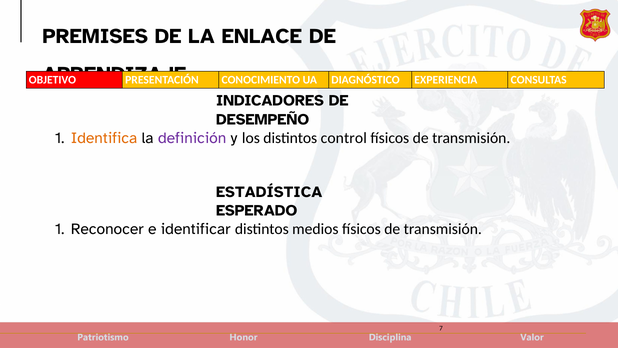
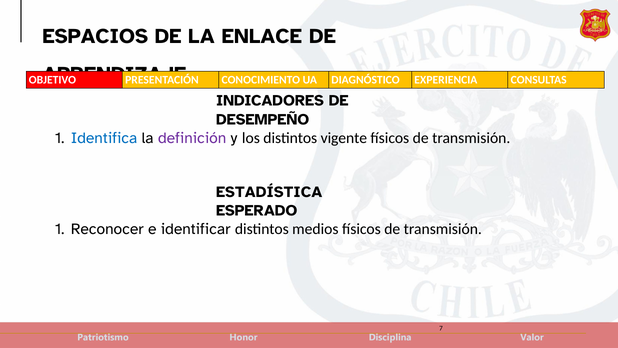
PREMISES: PREMISES -> ESPACIOS
Identifica colour: orange -> blue
control: control -> vigente
